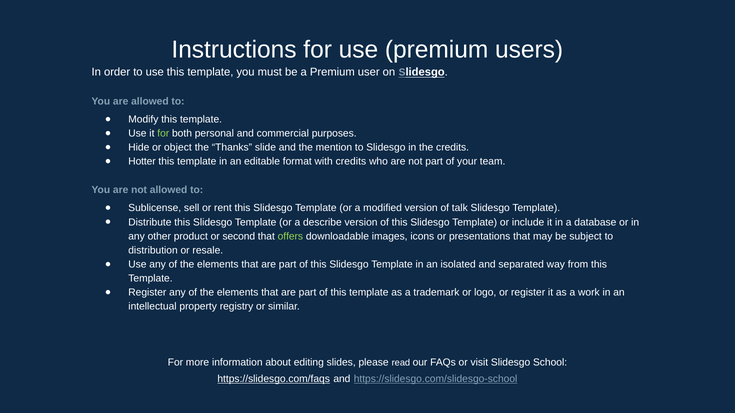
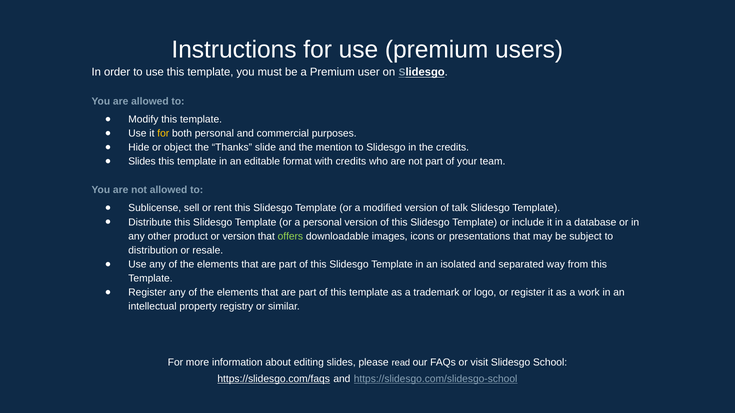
for at (163, 134) colour: light green -> yellow
Hotter at (142, 162): Hotter -> Slides
a describe: describe -> personal
or second: second -> version
